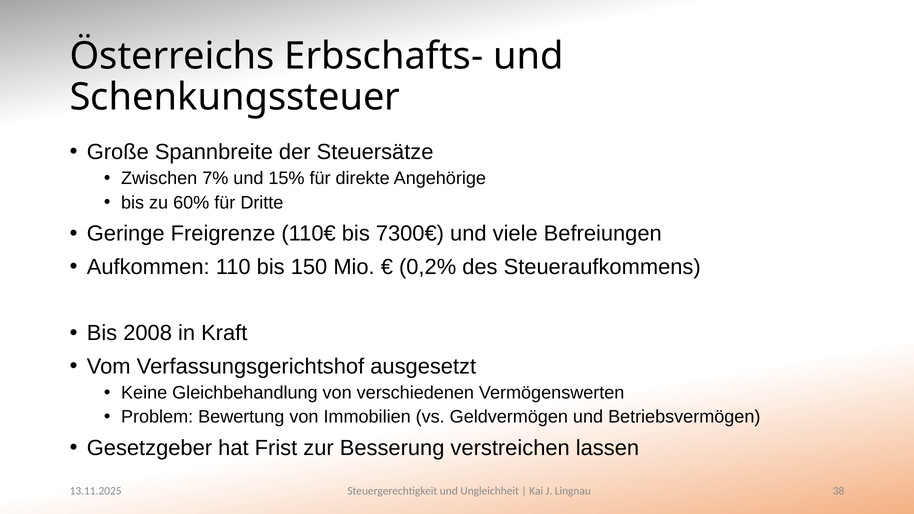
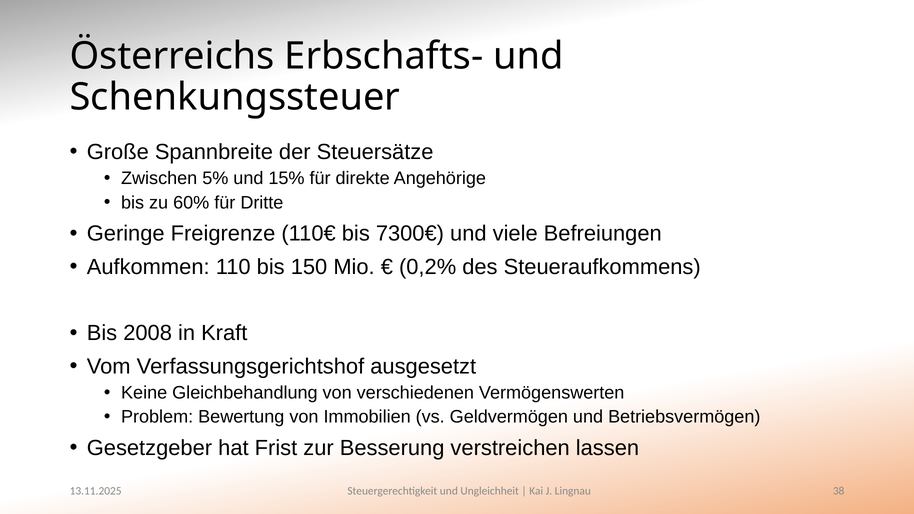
7%: 7% -> 5%
